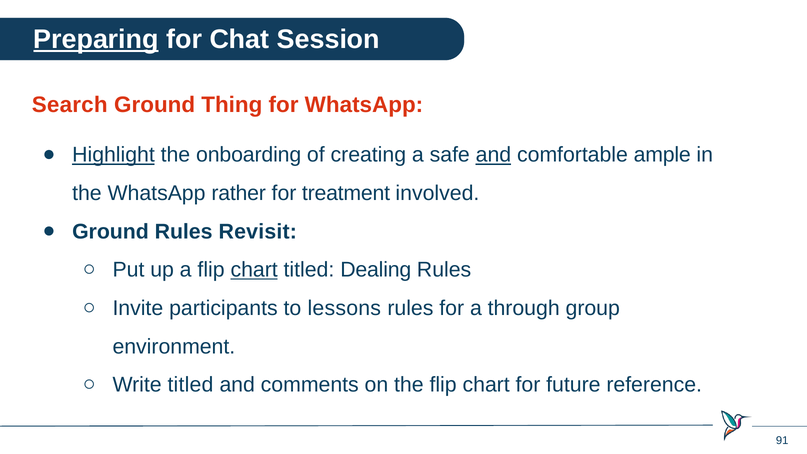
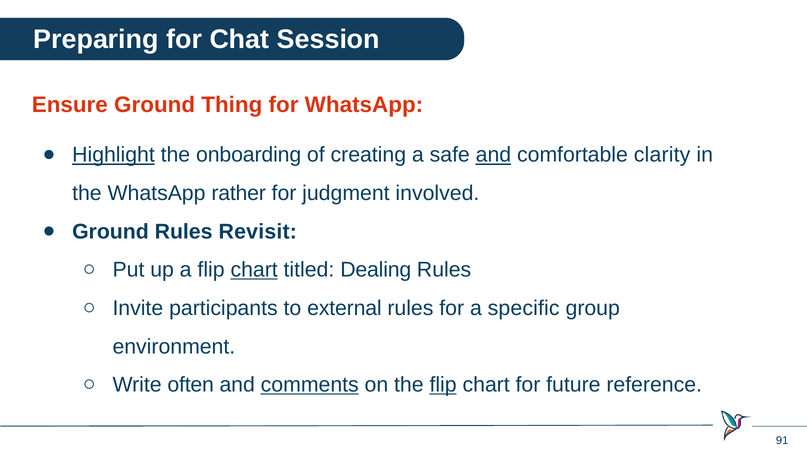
Preparing underline: present -> none
Search: Search -> Ensure
ample: ample -> clarity
treatment: treatment -> judgment
lessons: lessons -> external
through: through -> specific
Write titled: titled -> often
comments underline: none -> present
flip at (443, 385) underline: none -> present
